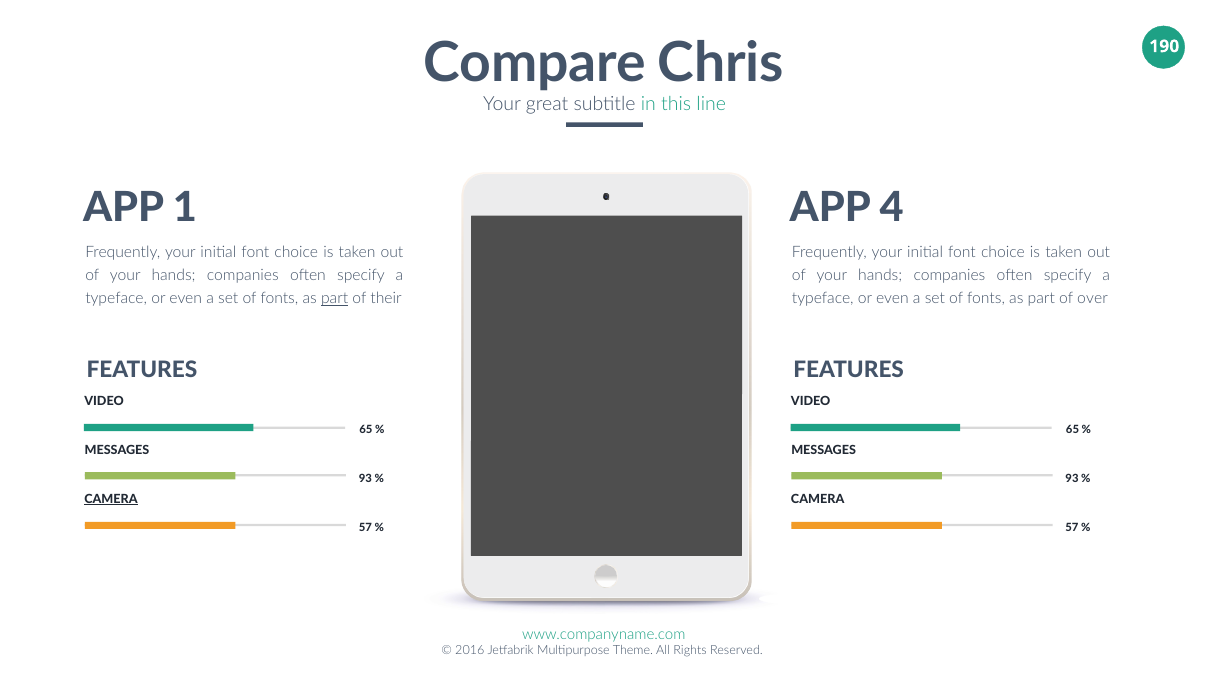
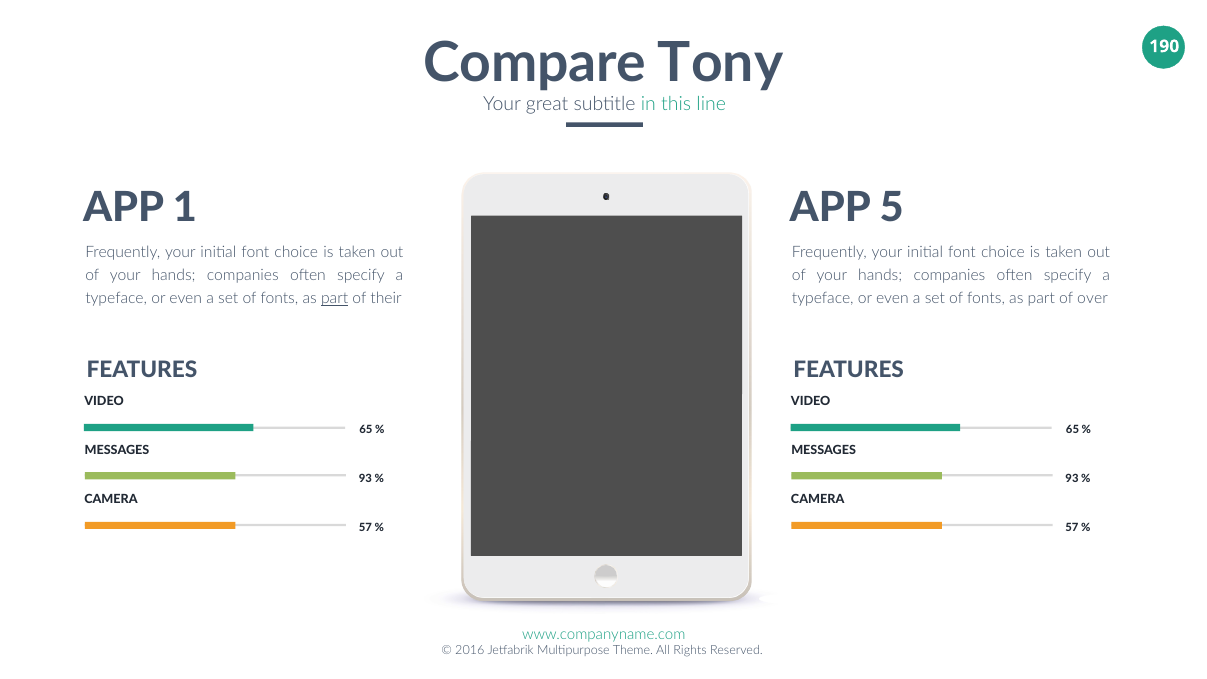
Chris: Chris -> Tony
4: 4 -> 5
CAMERA at (111, 499) underline: present -> none
